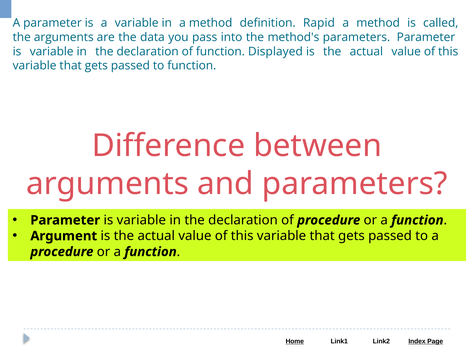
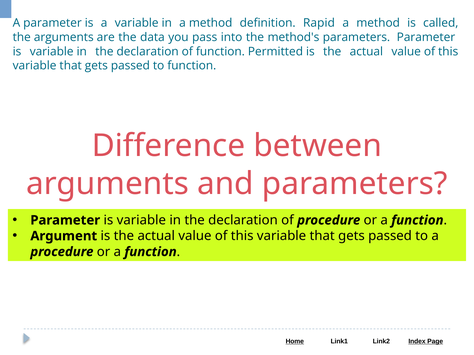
Displayed: Displayed -> Permitted
